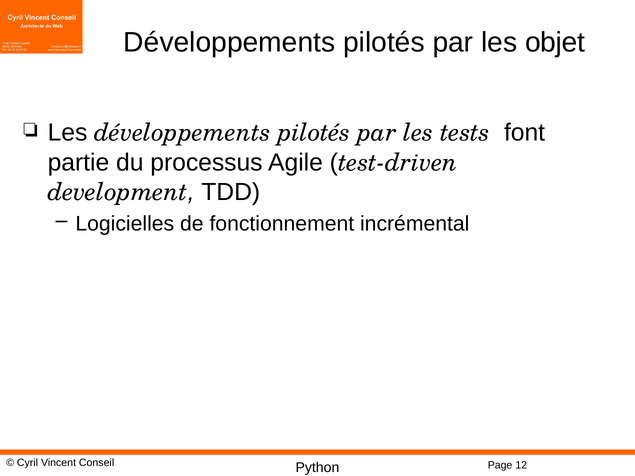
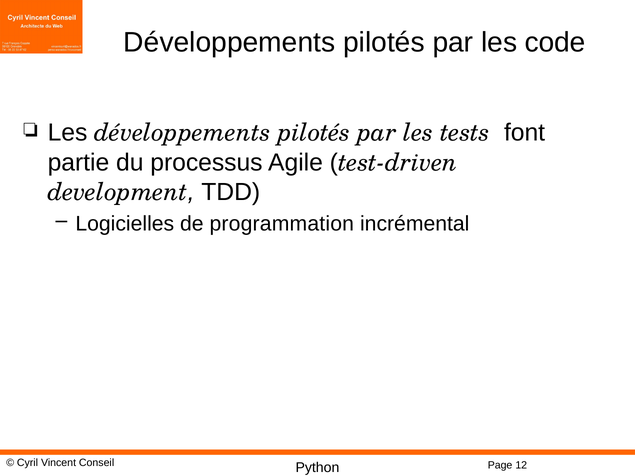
objet: objet -> code
fonctionnement: fonctionnement -> programmation
